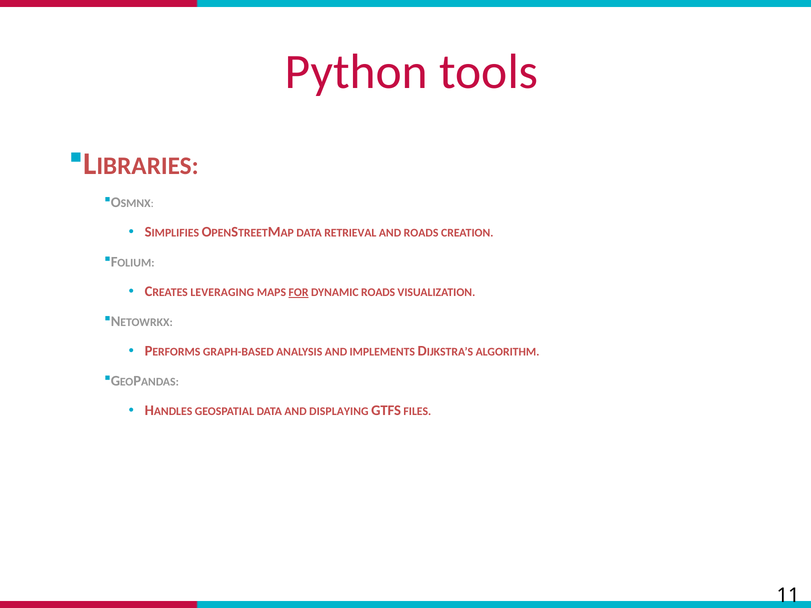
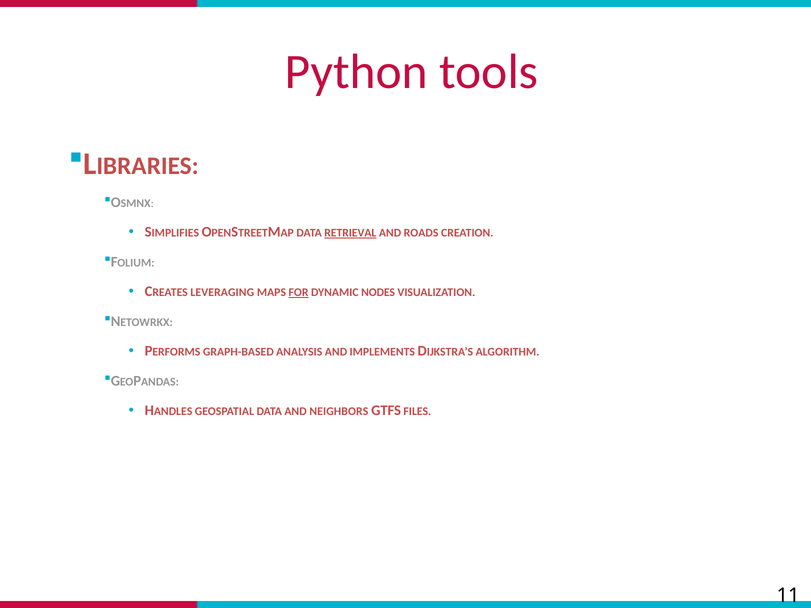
RETRIEVAL underline: none -> present
DYNAMIC ROADS: ROADS -> NODES
DISPLAYING: DISPLAYING -> NEIGHBORS
